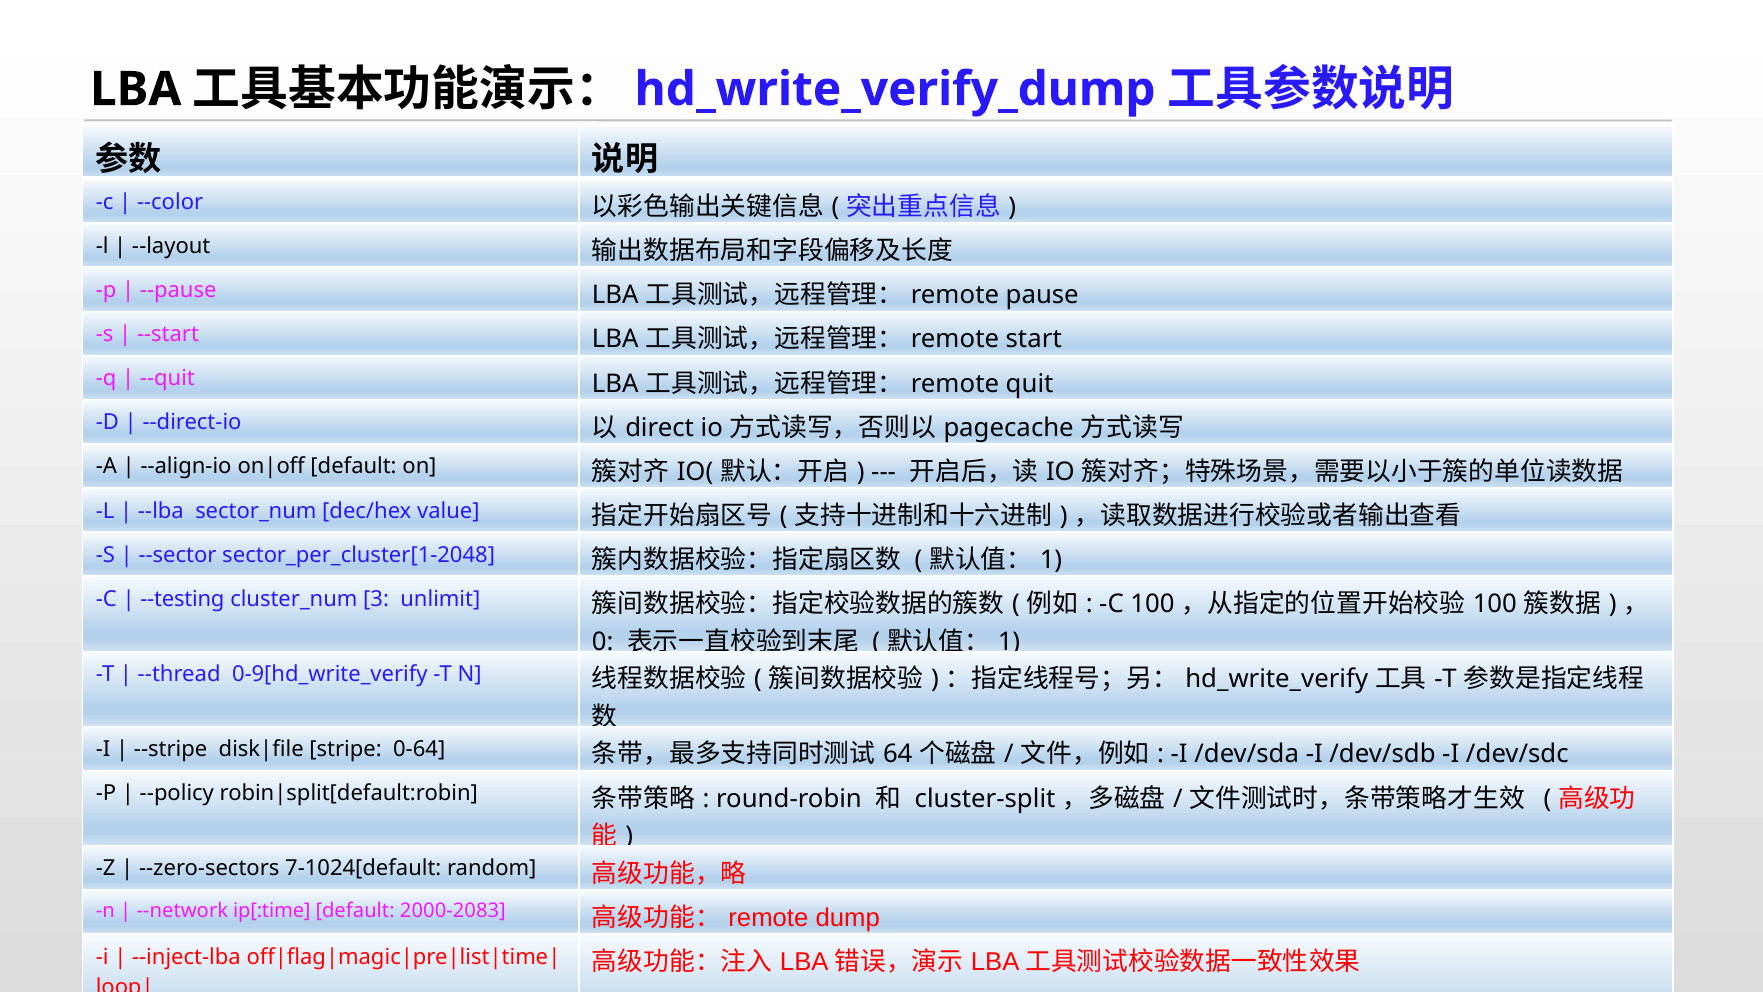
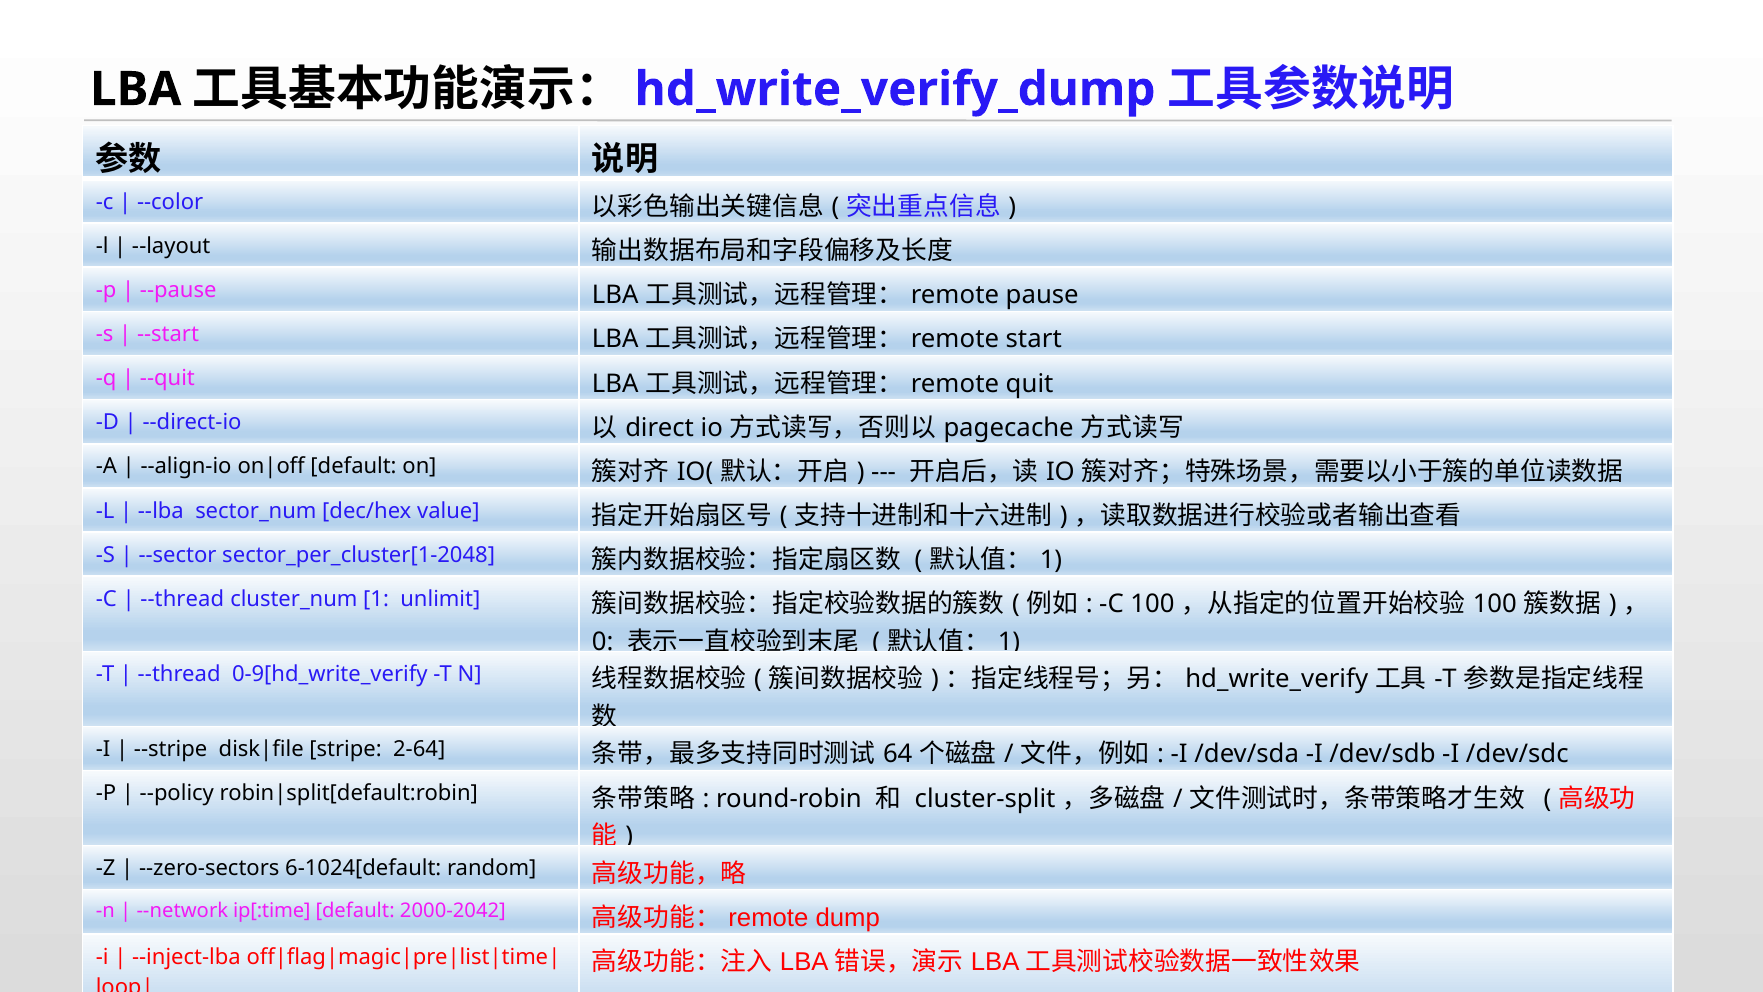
--testing at (182, 599): --testing -> --thread
3 at (376, 599): 3 -> 1
0-64: 0-64 -> 2-64
7-1024[default: 7-1024[default -> 6-1024[default
2000-2083: 2000-2083 -> 2000-2042
